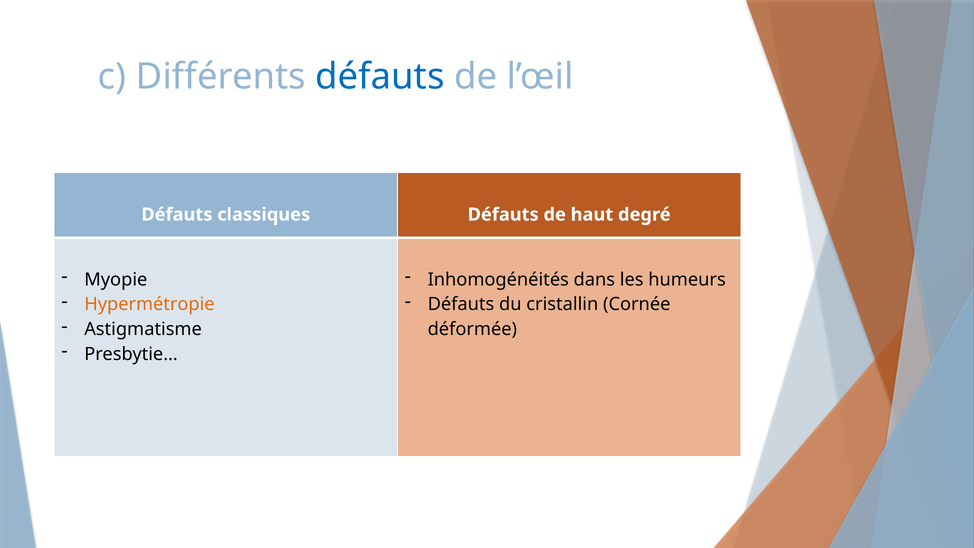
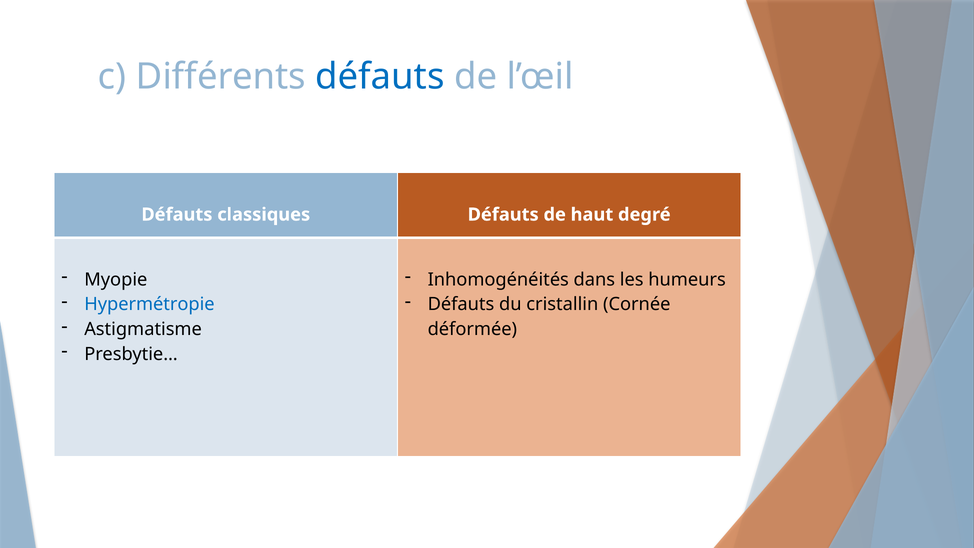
Hypermétropie colour: orange -> blue
